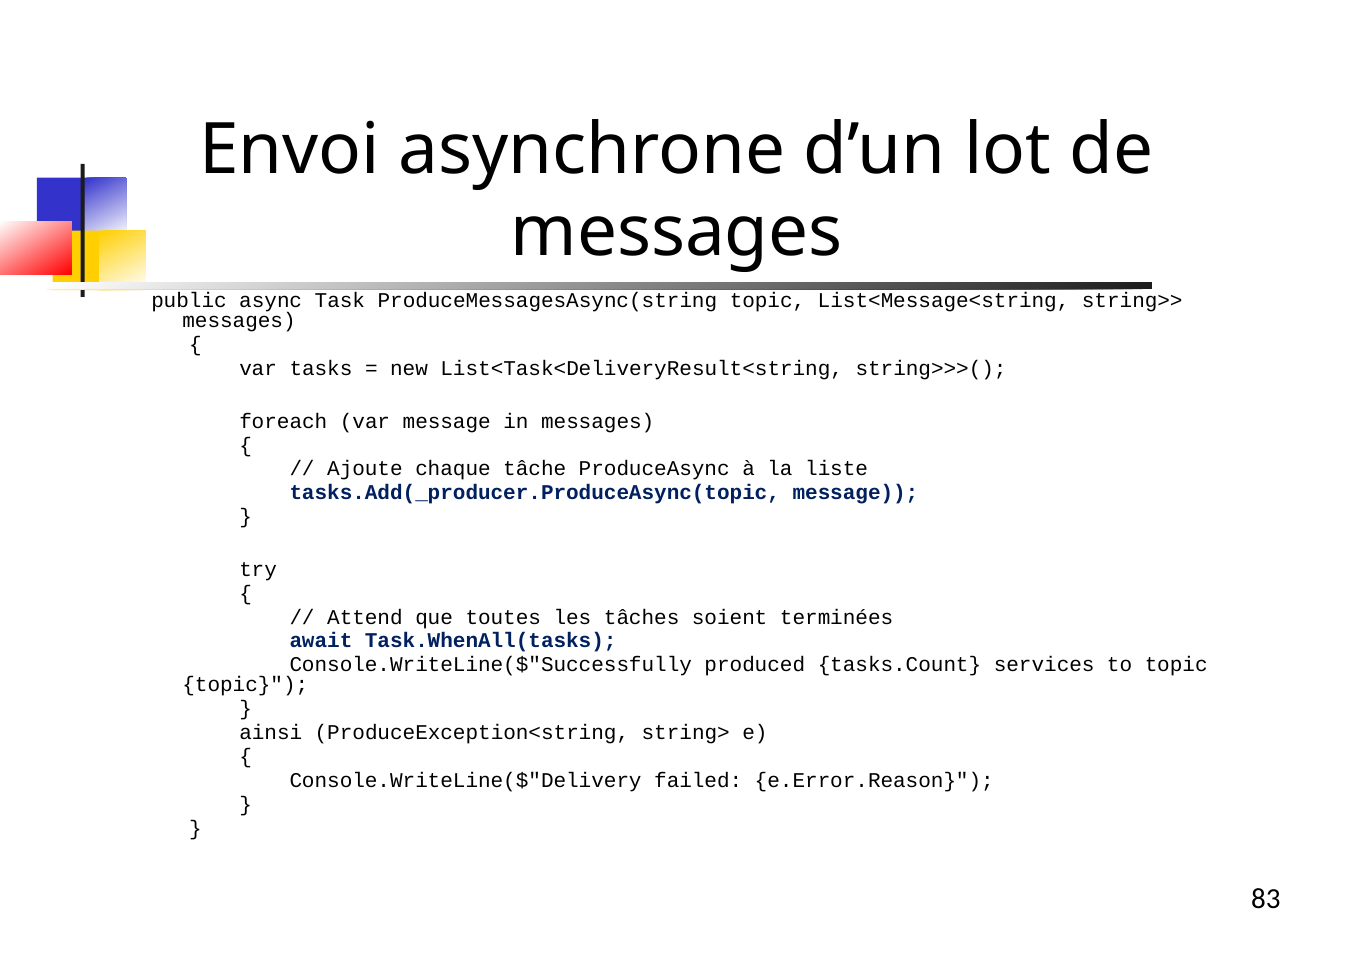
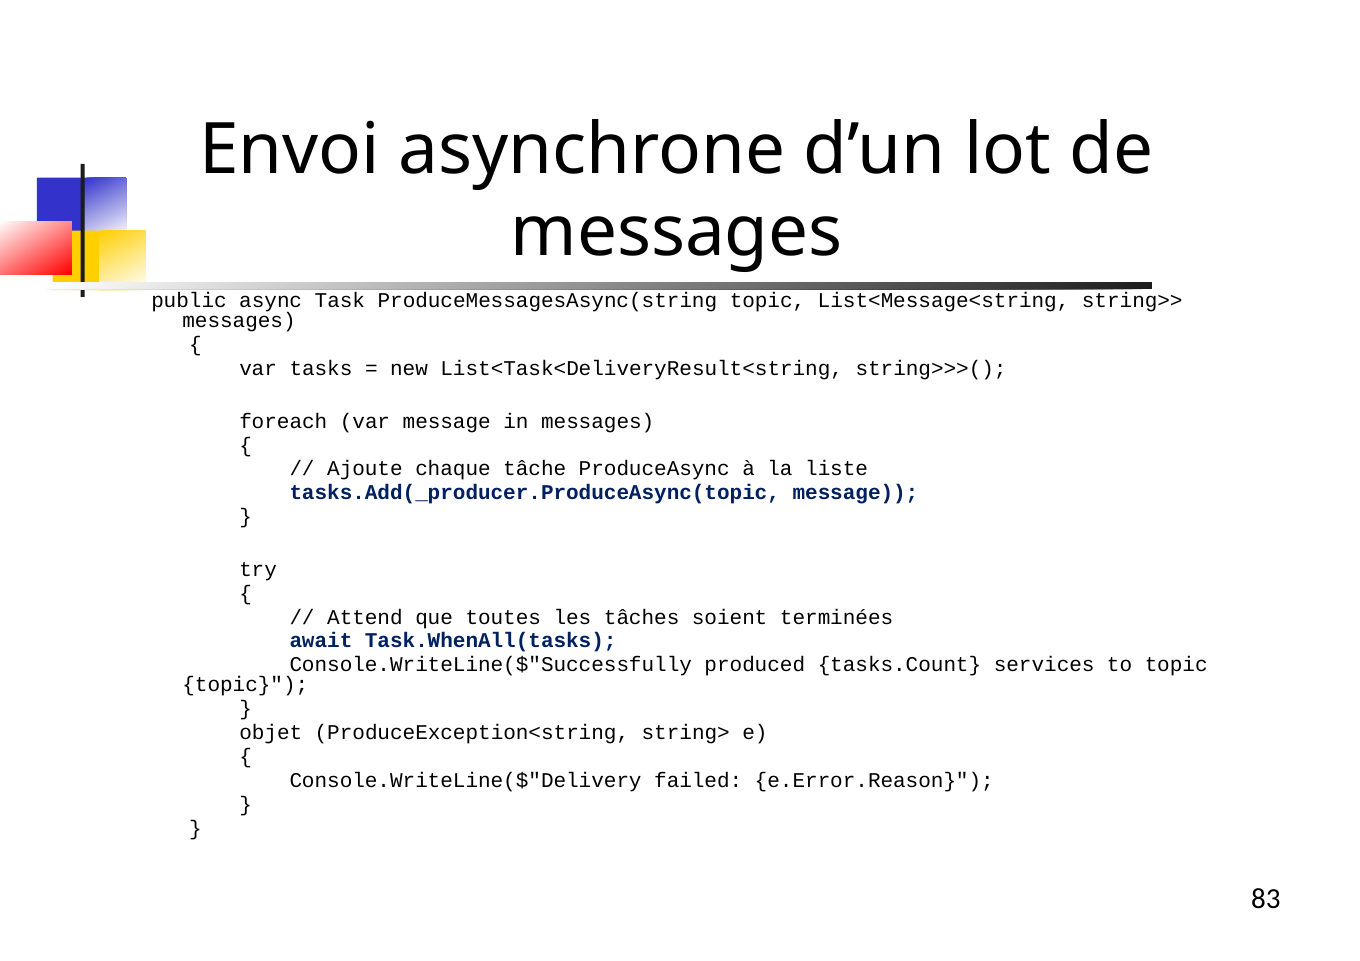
ainsi: ainsi -> objet
